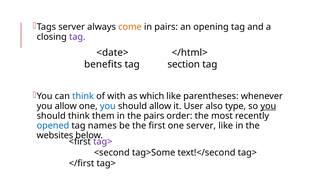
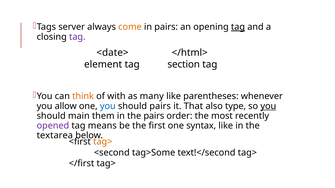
tag at (238, 27) underline: none -> present
benefits: benefits -> element
think at (83, 96) colour: blue -> orange
which: which -> many
should allow: allow -> pairs
User: User -> That
should think: think -> main
opened colour: blue -> purple
names: names -> means
one server: server -> syntax
websites: websites -> textarea
tag> at (103, 142) colour: purple -> orange
